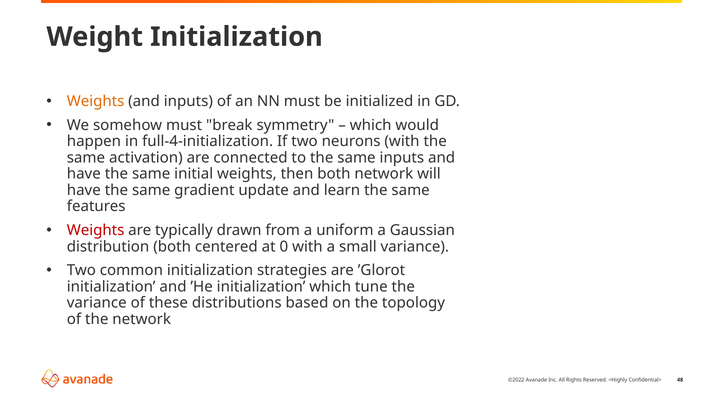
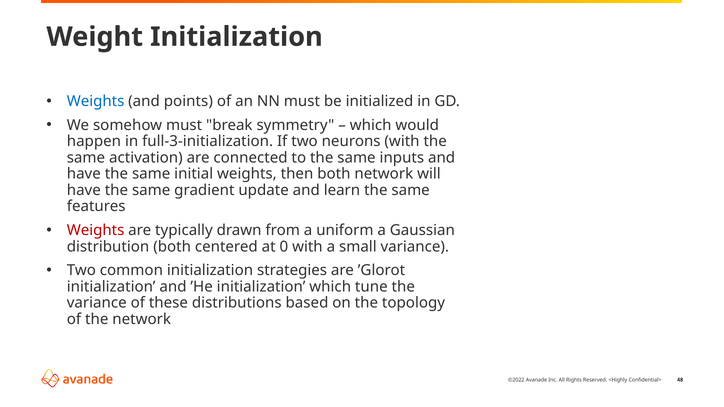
Weights at (96, 101) colour: orange -> blue
and inputs: inputs -> points
full-4-initialization: full-4-initialization -> full-3-initialization
